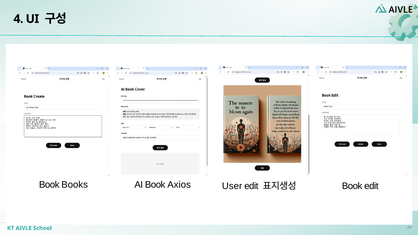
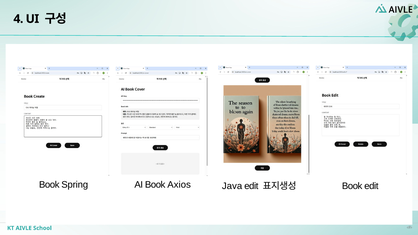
Books: Books -> Spring
User at (232, 186): User -> Java
